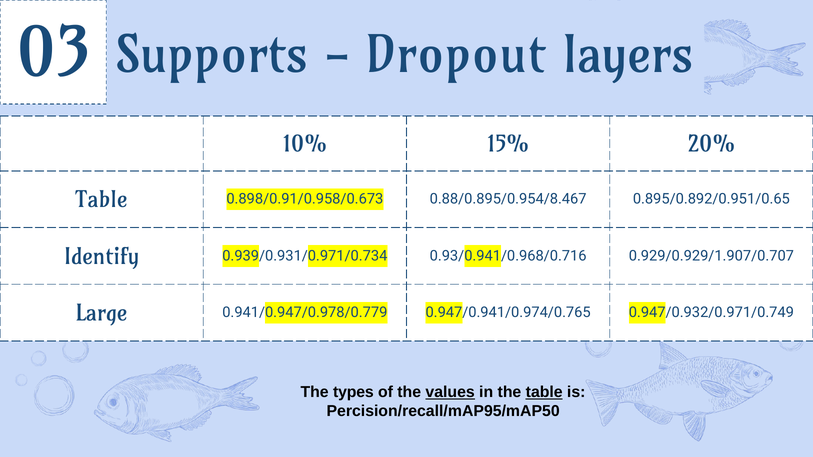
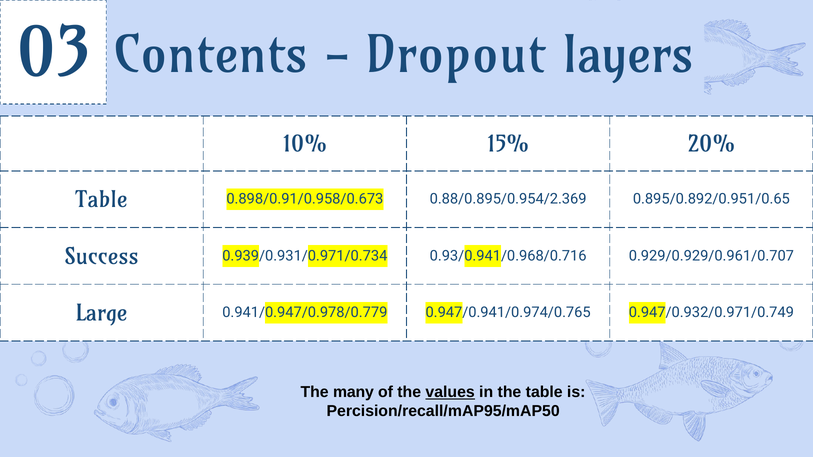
Supports: Supports -> Contents
0.88/0.895/0.954/8.467: 0.88/0.895/0.954/8.467 -> 0.88/0.895/0.954/2.369
Identify: Identify -> Success
0.929/0.929/1.907/0.707: 0.929/0.929/1.907/0.707 -> 0.929/0.929/0.961/0.707
types: types -> many
table at (544, 392) underline: present -> none
